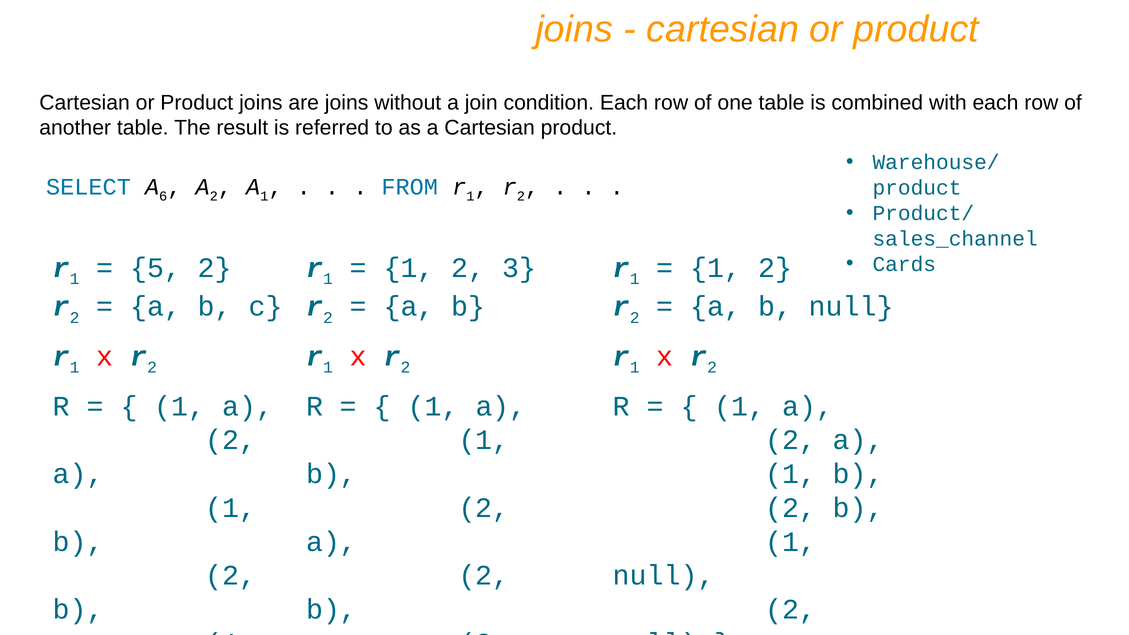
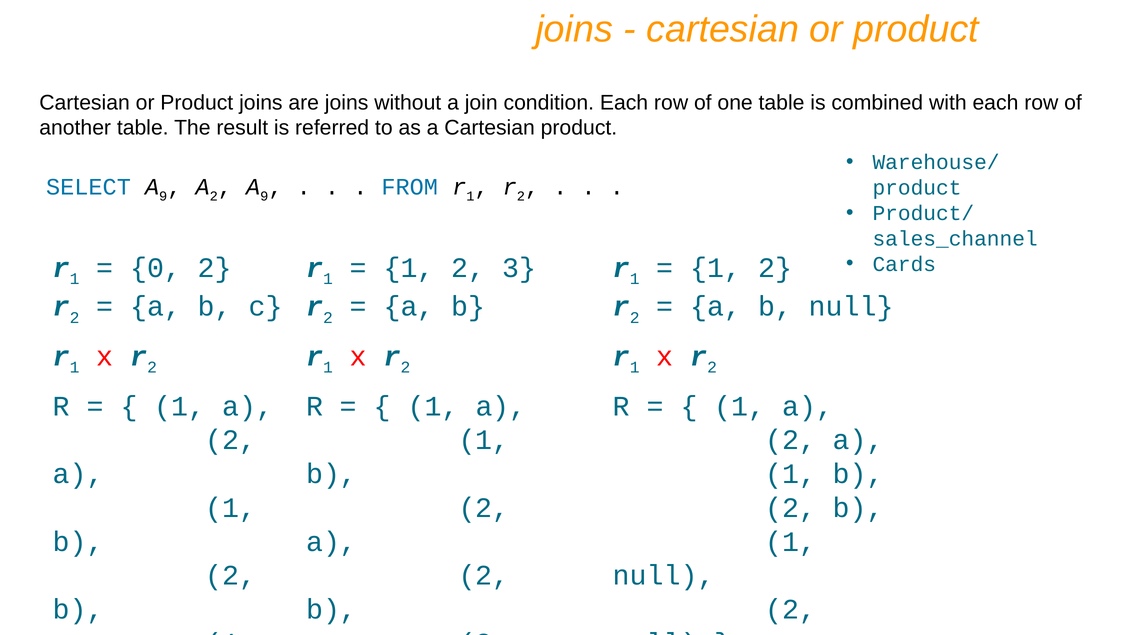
SELECT A 6: 6 -> 9
1 at (264, 196): 1 -> 9
5: 5 -> 0
